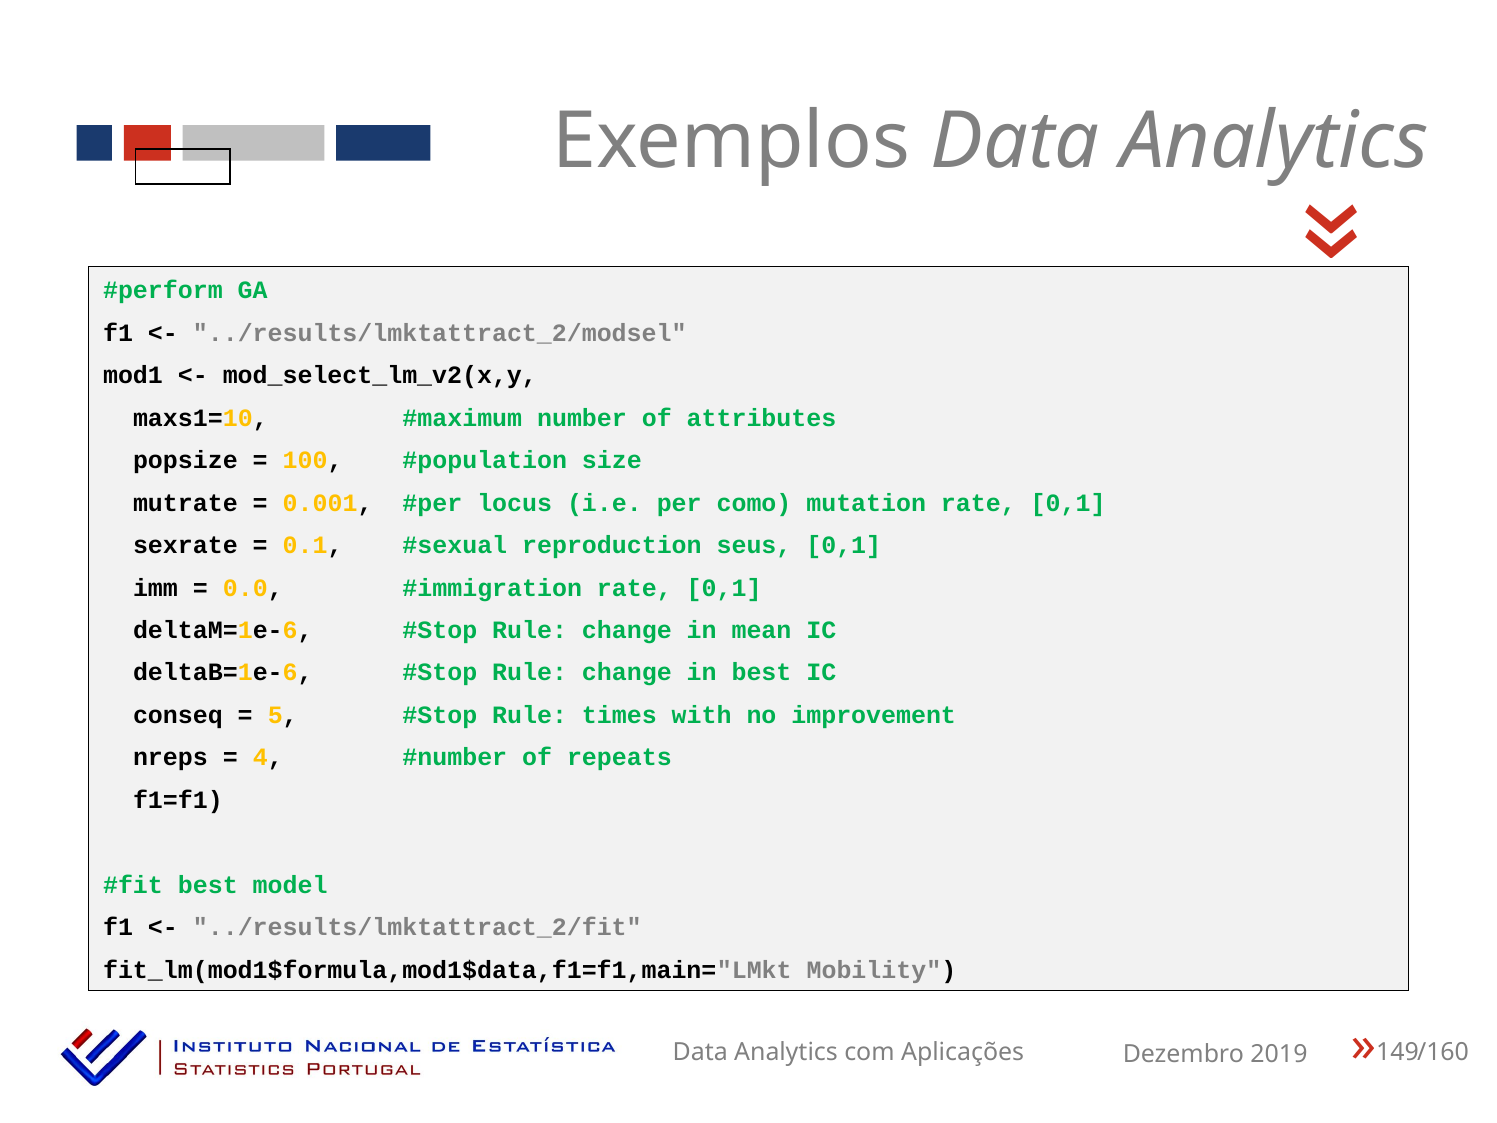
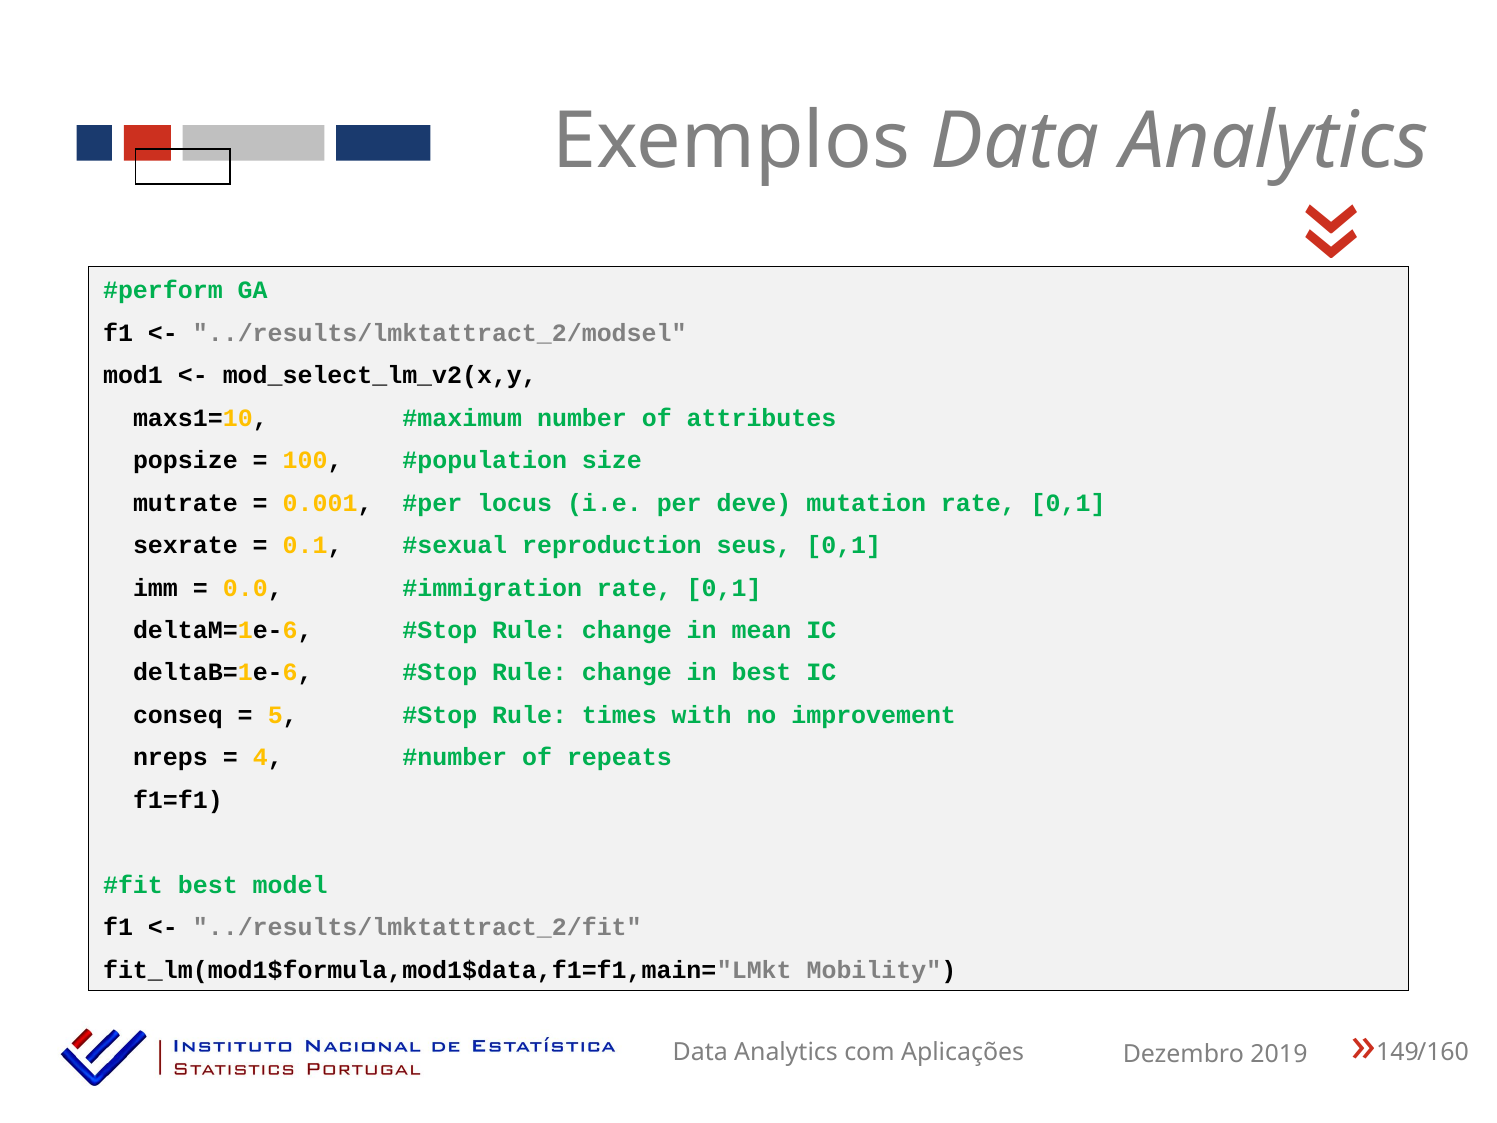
como: como -> deve
